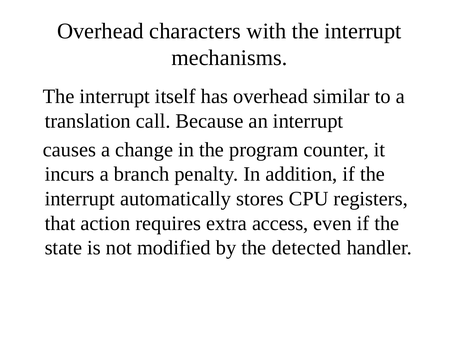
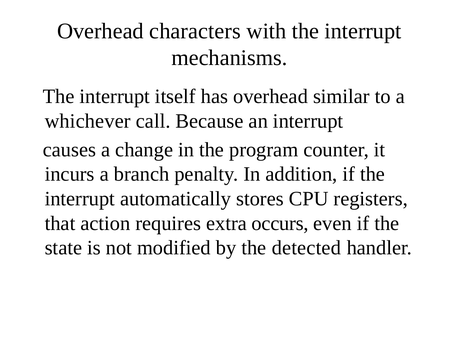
translation: translation -> whichever
access: access -> occurs
